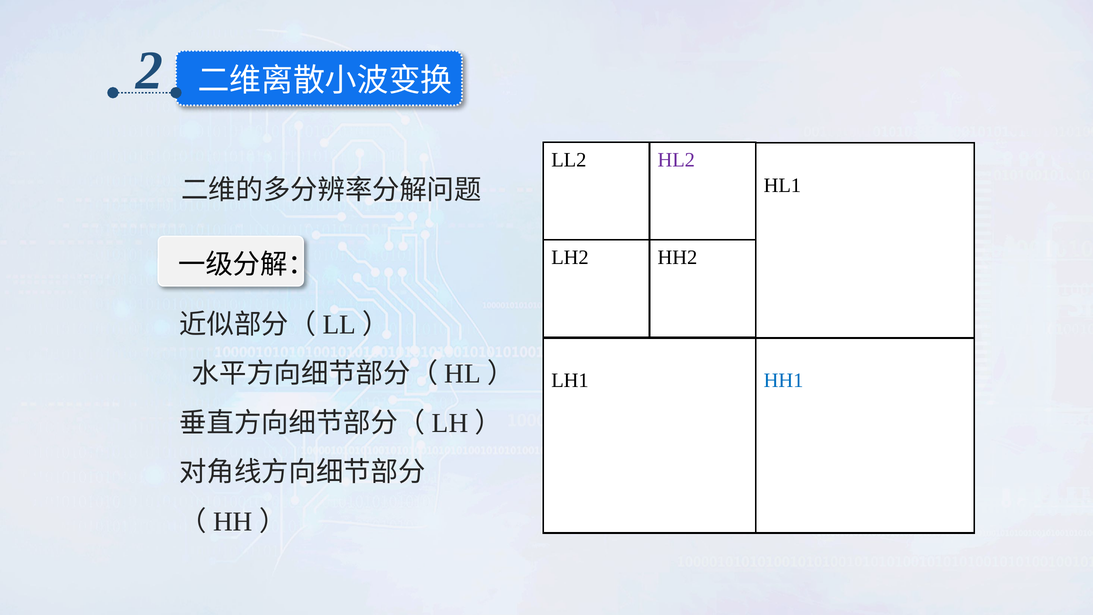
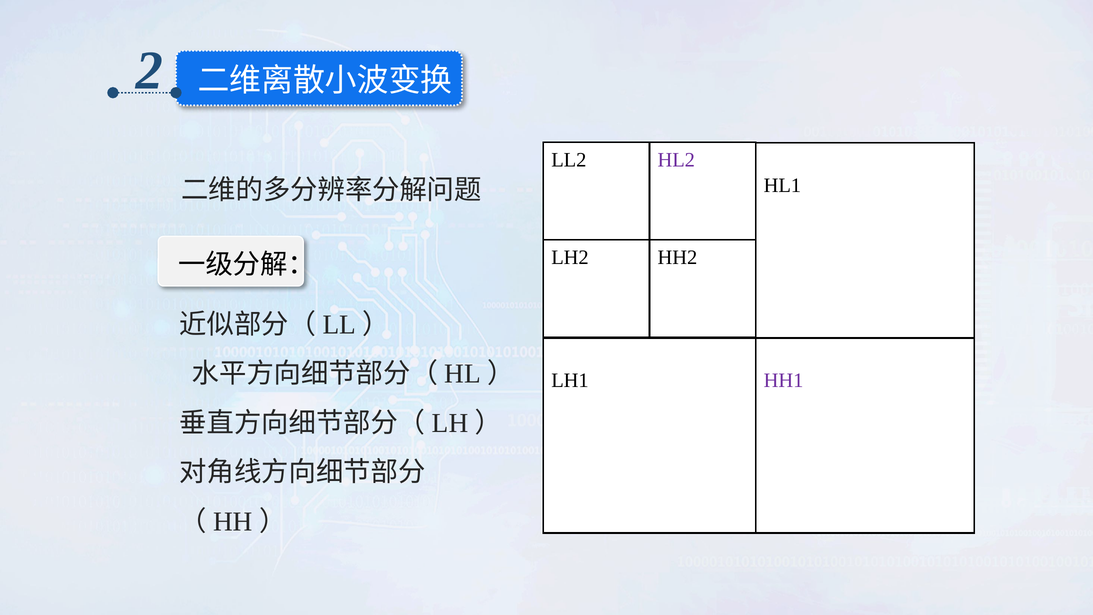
HH1 colour: blue -> purple
